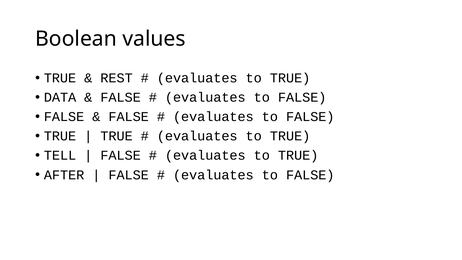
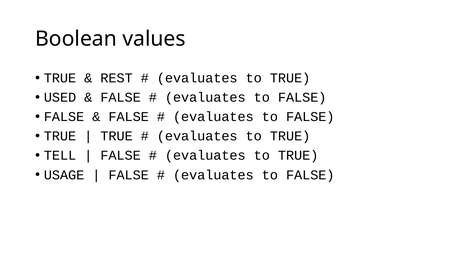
DATA: DATA -> USED
AFTER: AFTER -> USAGE
